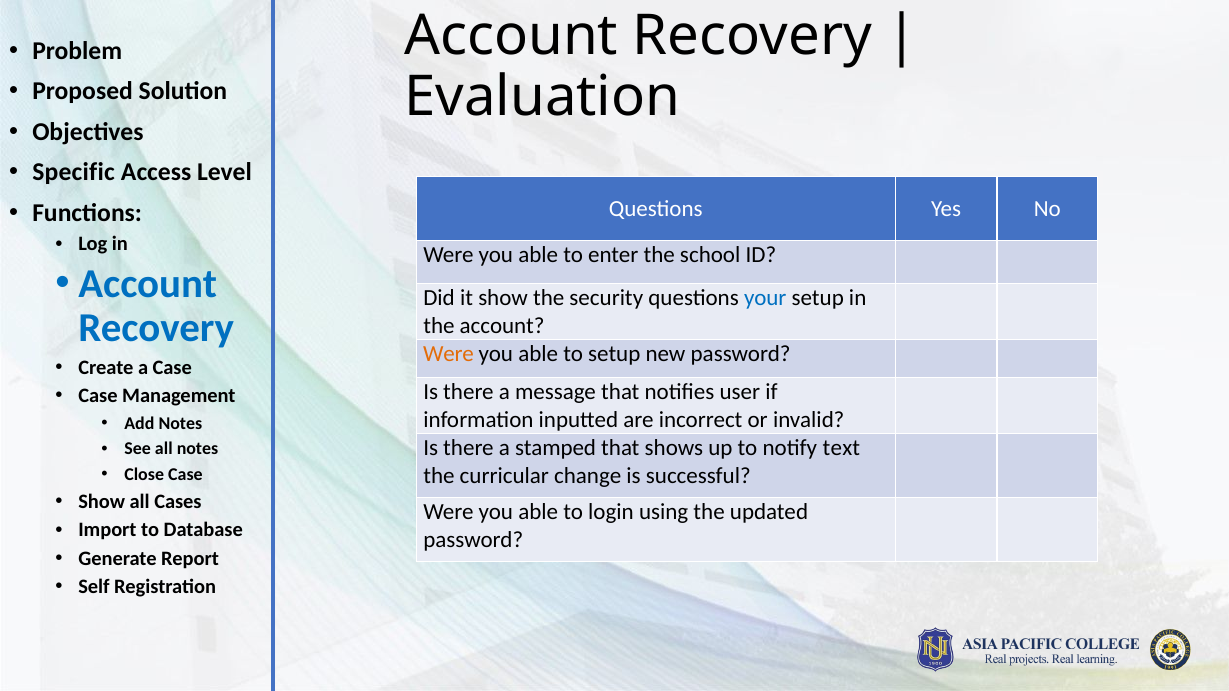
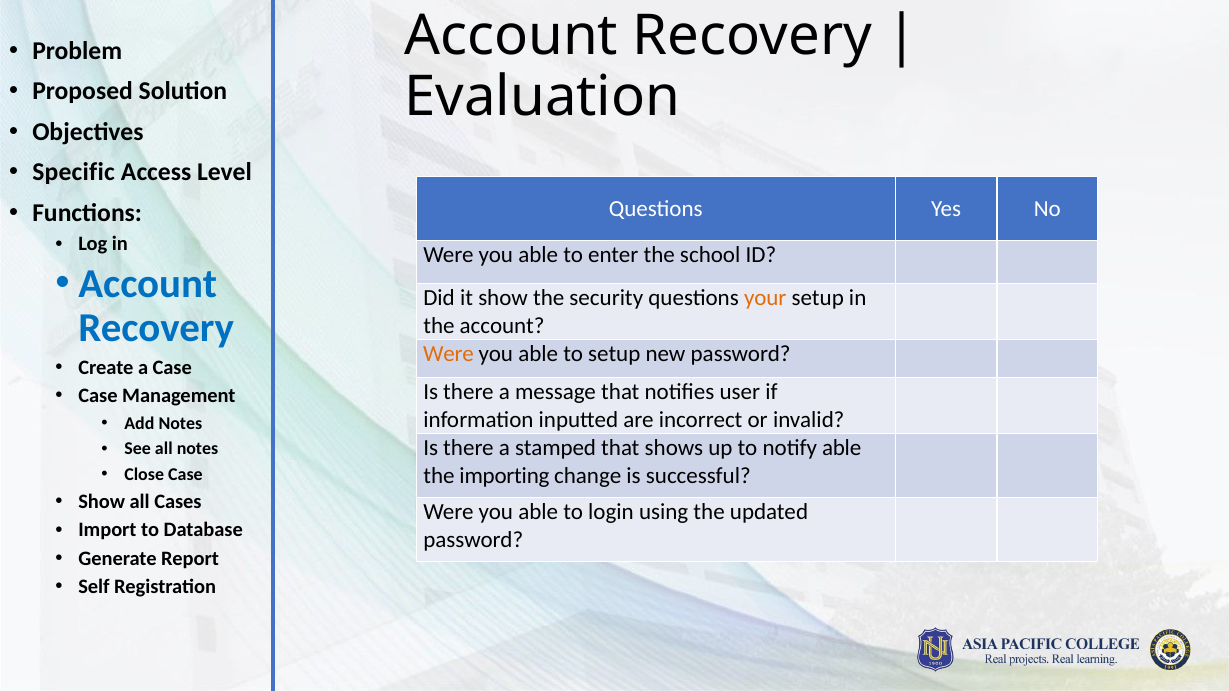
your colour: blue -> orange
notify text: text -> able
curricular: curricular -> importing
